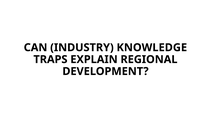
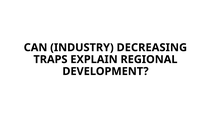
KNOWLEDGE: KNOWLEDGE -> DECREASING
